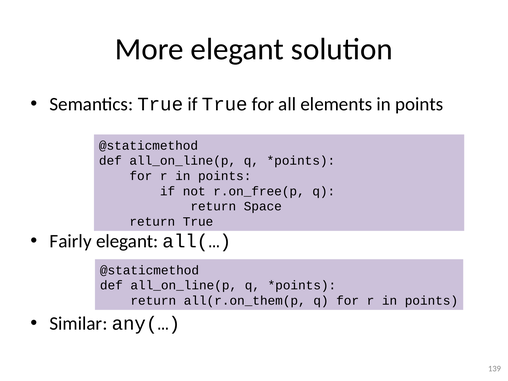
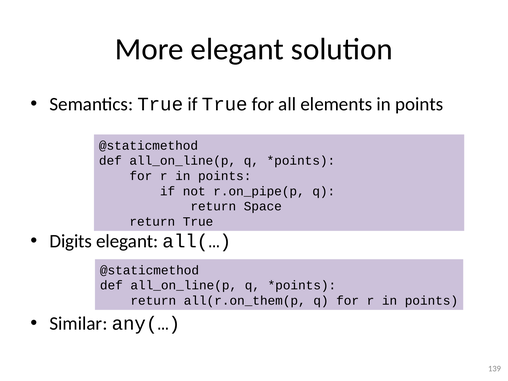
r.on_free(p: r.on_free(p -> r.on_pipe(p
Fairly: Fairly -> Digits
